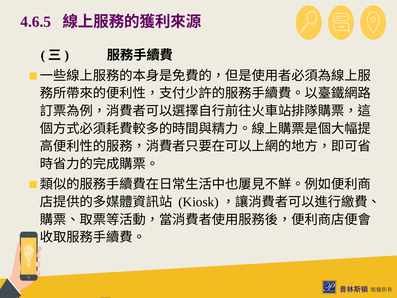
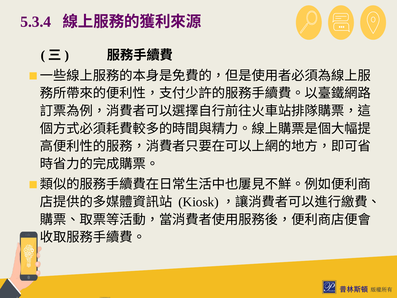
4.6.5: 4.6.5 -> 5.3.4
